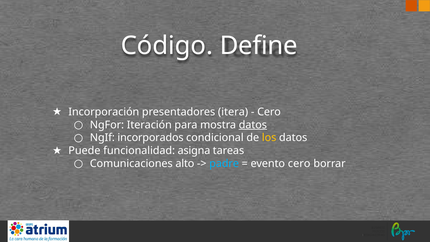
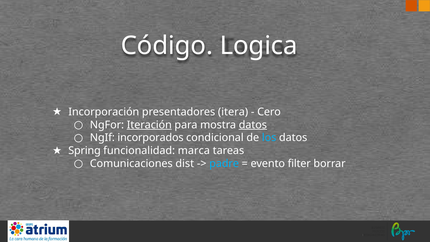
Define: Define -> Logica
Iteración underline: none -> present
los colour: yellow -> light blue
Puede: Puede -> Spring
asigna: asigna -> marca
alto: alto -> dist
evento cero: cero -> filter
